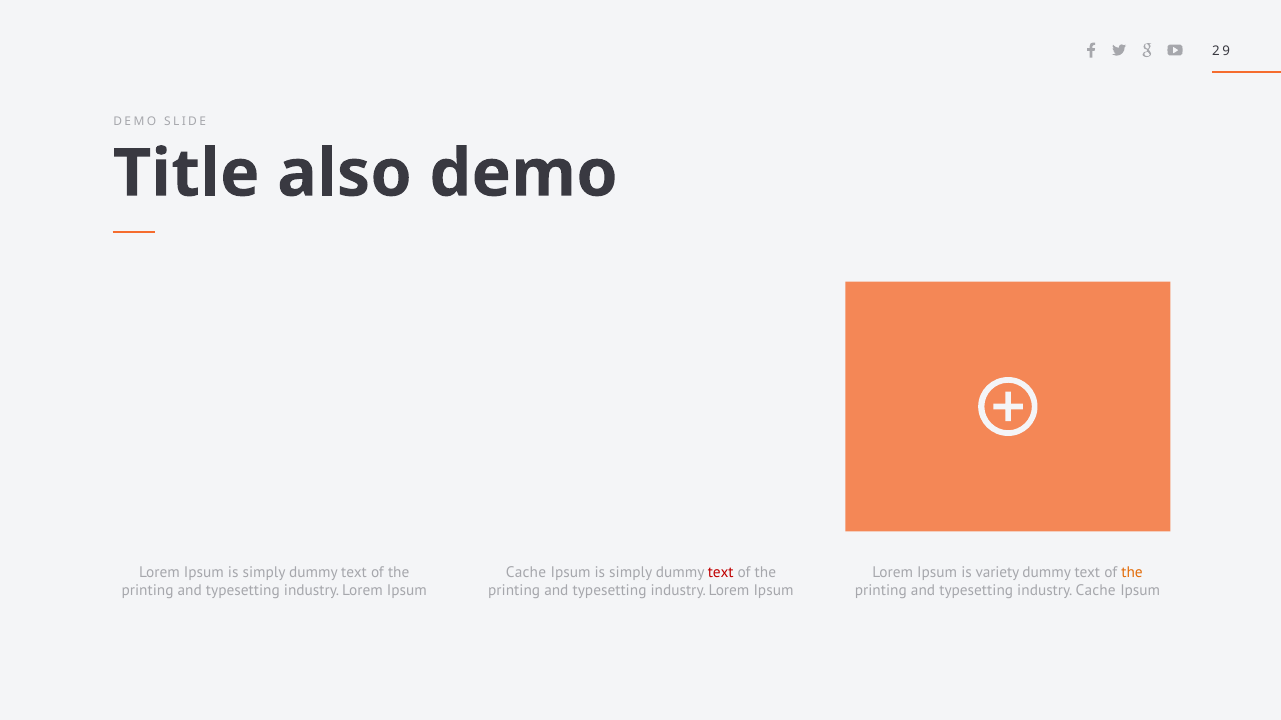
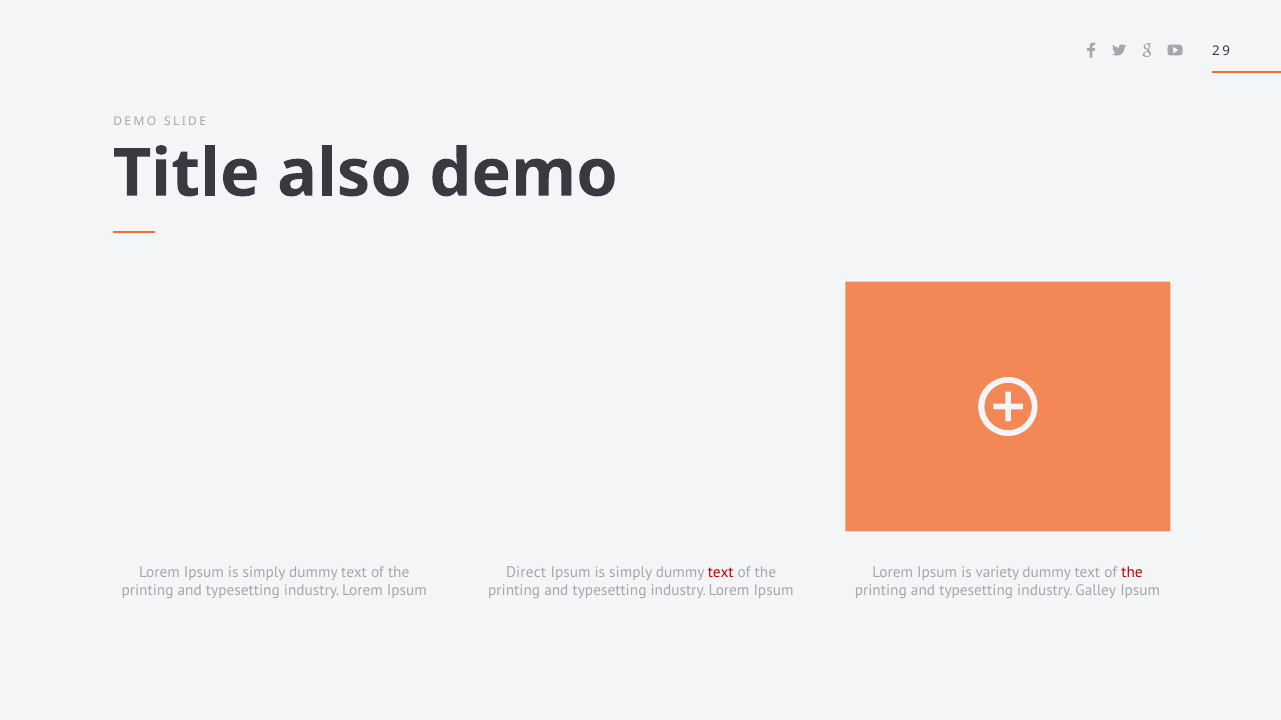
Cache at (526, 573): Cache -> Direct
the at (1132, 573) colour: orange -> red
industry Cache: Cache -> Galley
